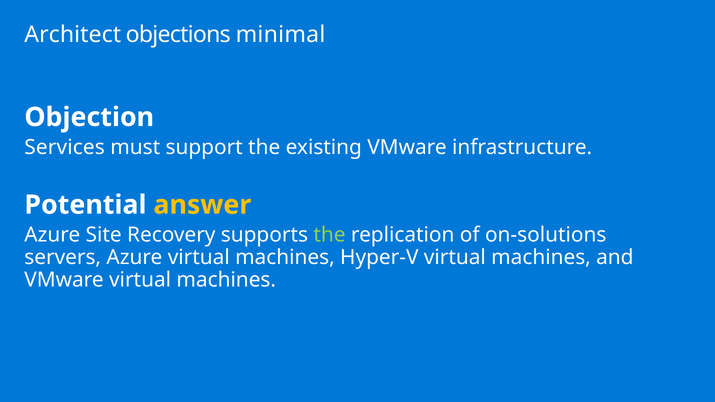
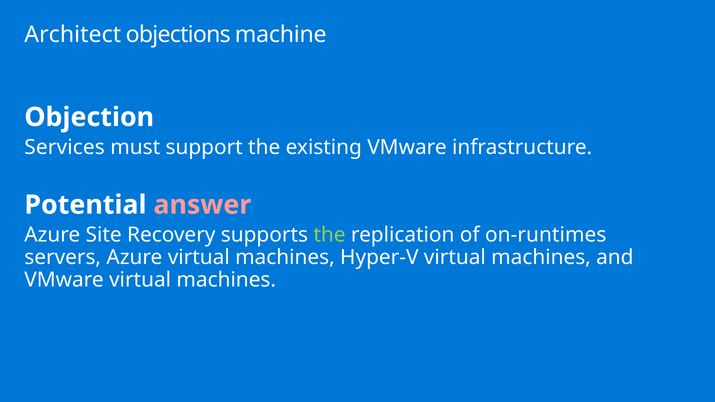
minimal: minimal -> machine
answer colour: yellow -> pink
on-solutions: on-solutions -> on-runtimes
